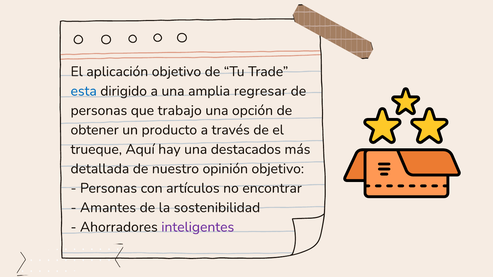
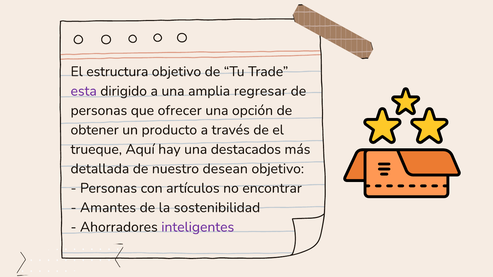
aplicación: aplicación -> estructura
esta colour: blue -> purple
trabajo: trabajo -> ofrecer
opinión: opinión -> desean
